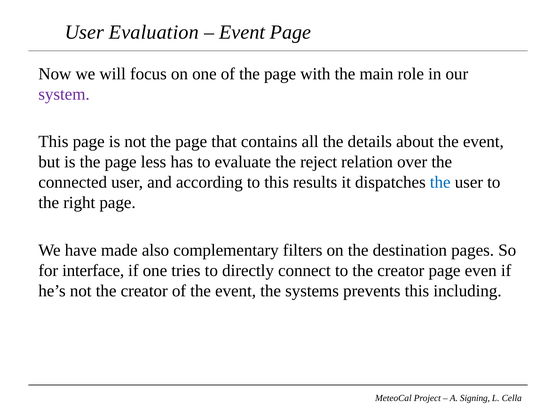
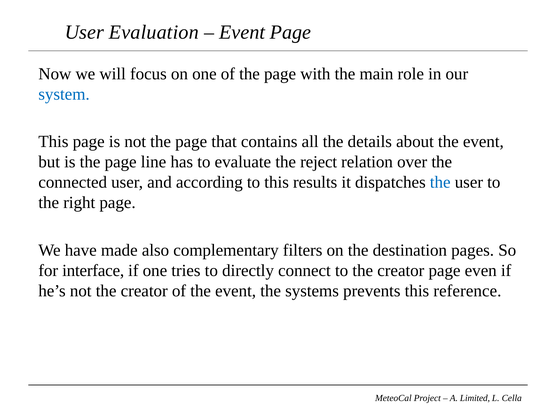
system colour: purple -> blue
less: less -> line
including: including -> reference
Signing: Signing -> Limited
